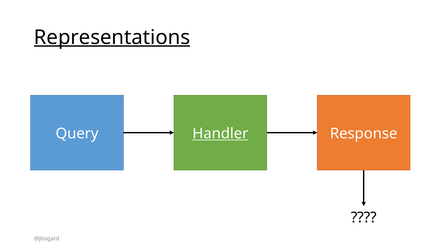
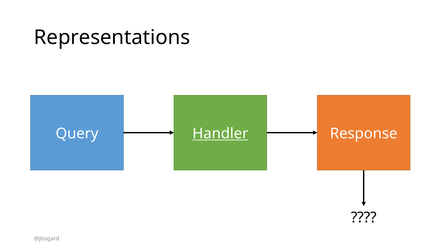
Representations underline: present -> none
